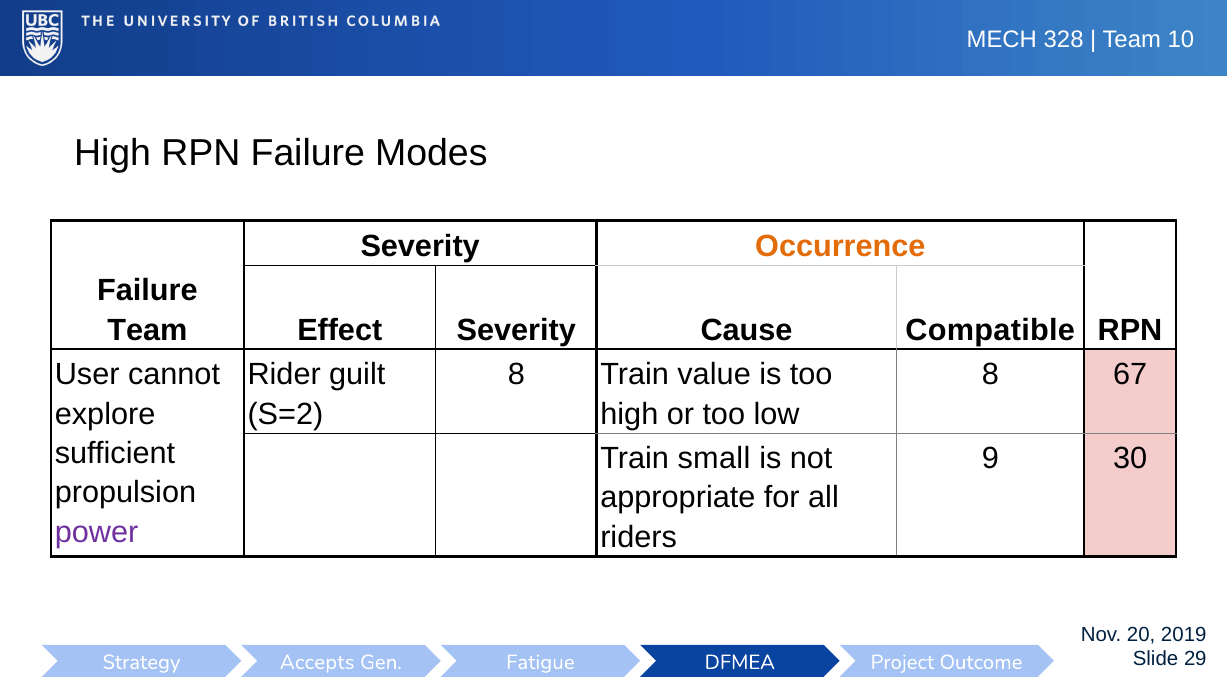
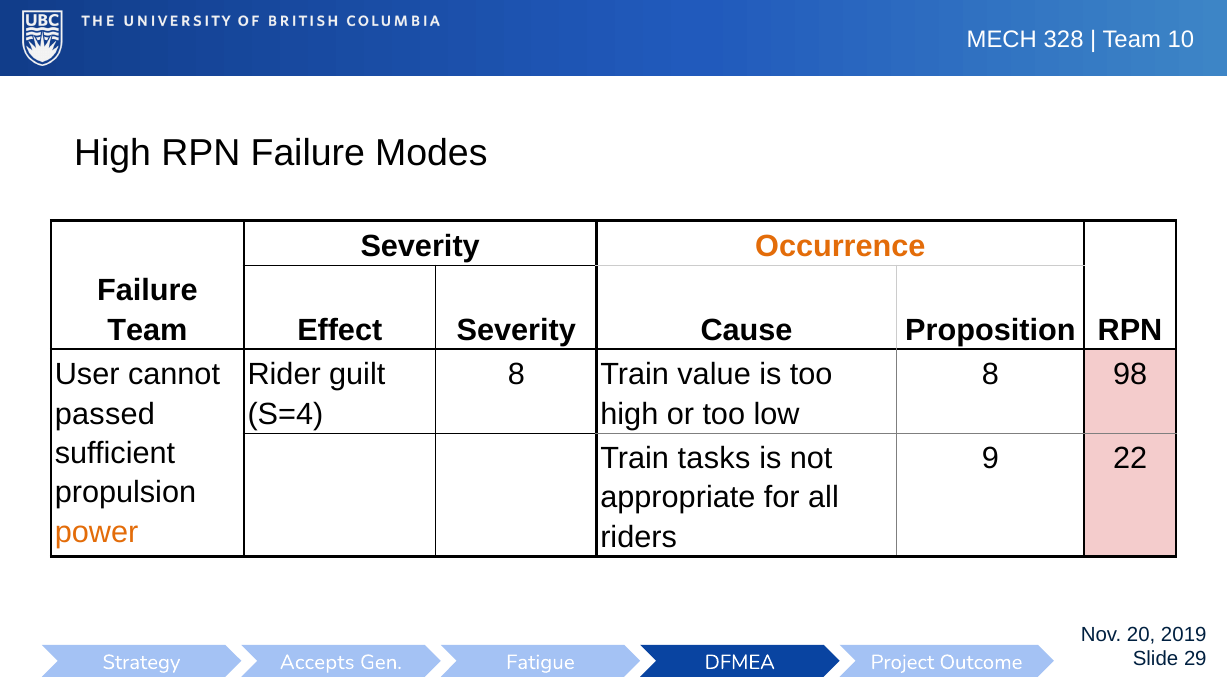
Compatible: Compatible -> Proposition
67: 67 -> 98
explore: explore -> passed
S=2: S=2 -> S=4
small: small -> tasks
30: 30 -> 22
power colour: purple -> orange
